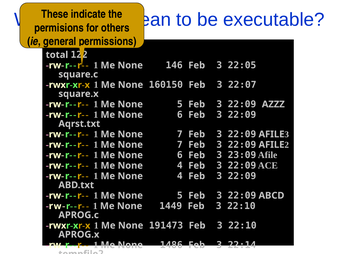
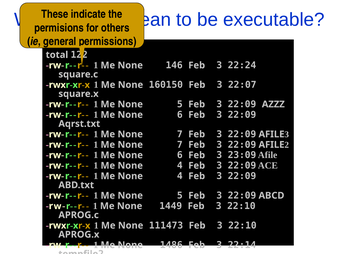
22:05: 22:05 -> 22:24
191473: 191473 -> 111473
